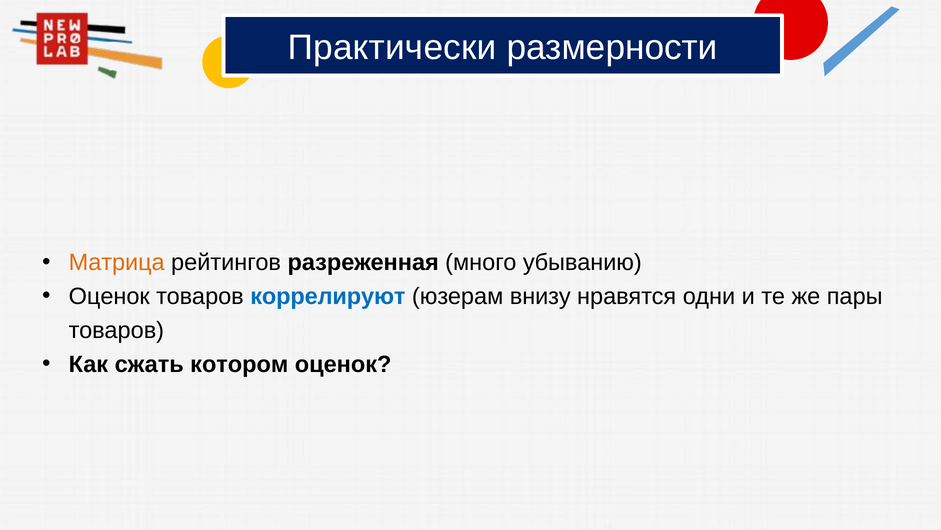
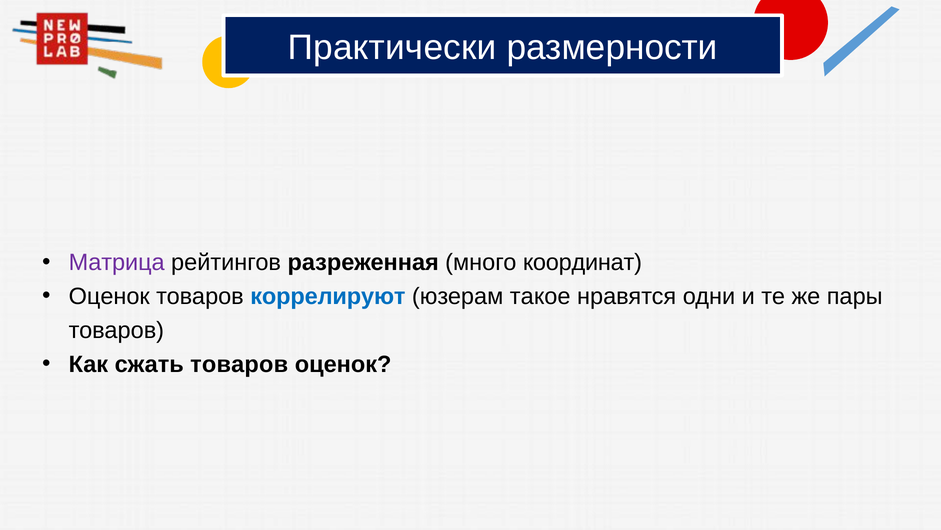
Матрица colour: orange -> purple
убыванию: убыванию -> координат
внизу: внизу -> такое
сжать котором: котором -> товаров
